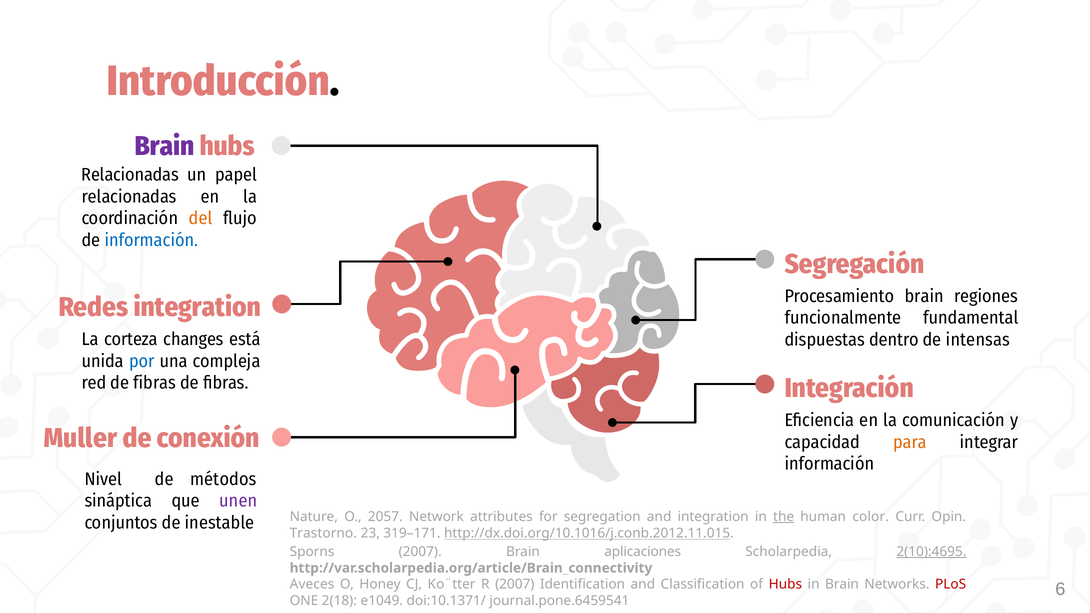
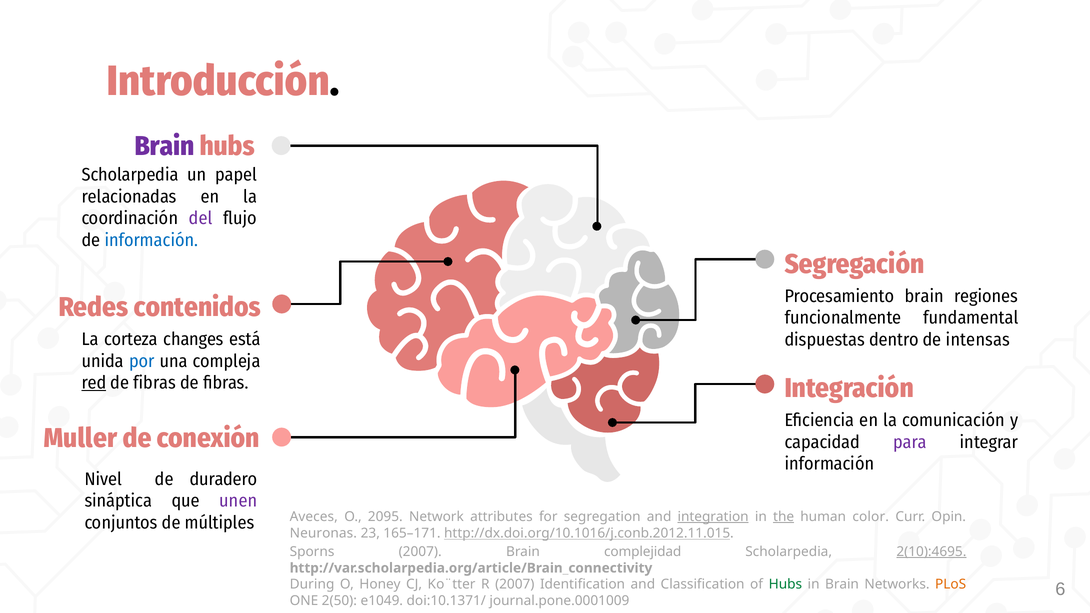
Relacionadas at (130, 175): Relacionadas -> Scholarpedia
del colour: orange -> purple
Redes integration: integration -> contenidos
red underline: none -> present
para colour: orange -> purple
métodos: métodos -> duradero
Nature: Nature -> Aveces
2057: 2057 -> 2095
integration at (713, 517) underline: none -> present
inestable: inestable -> múltiples
Trastorno: Trastorno -> Neuronas
319–171: 319–171 -> 165–171
aplicaciones: aplicaciones -> complejidad
Aveces: Aveces -> During
Hubs at (785, 585) colour: red -> green
PLoS colour: red -> orange
2(18: 2(18 -> 2(50
journal.pone.6459541: journal.pone.6459541 -> journal.pone.0001009
